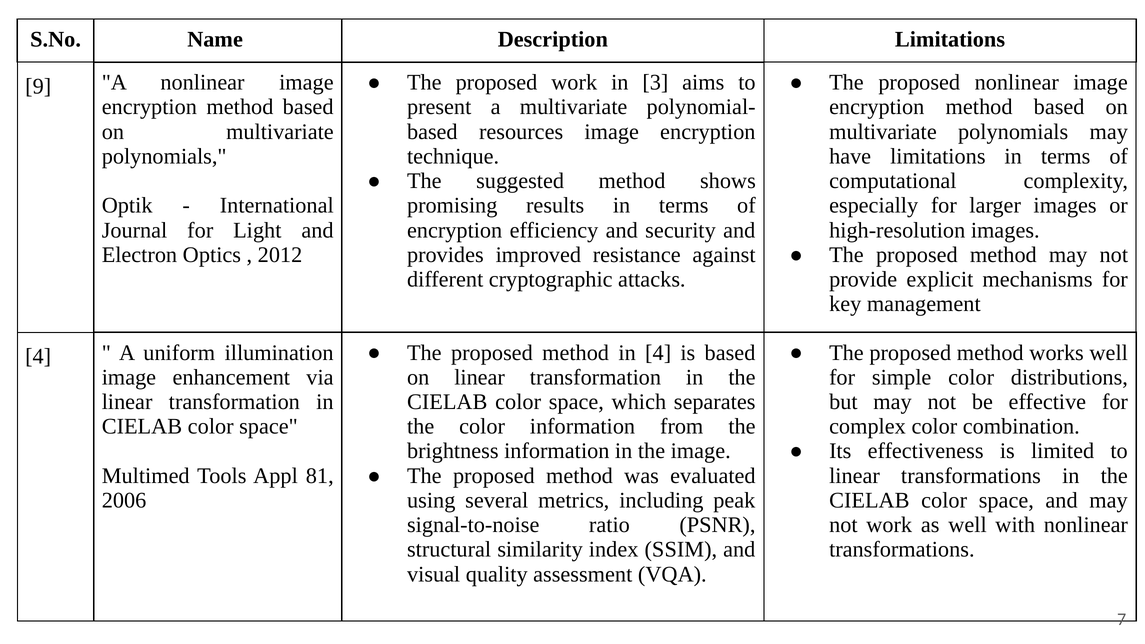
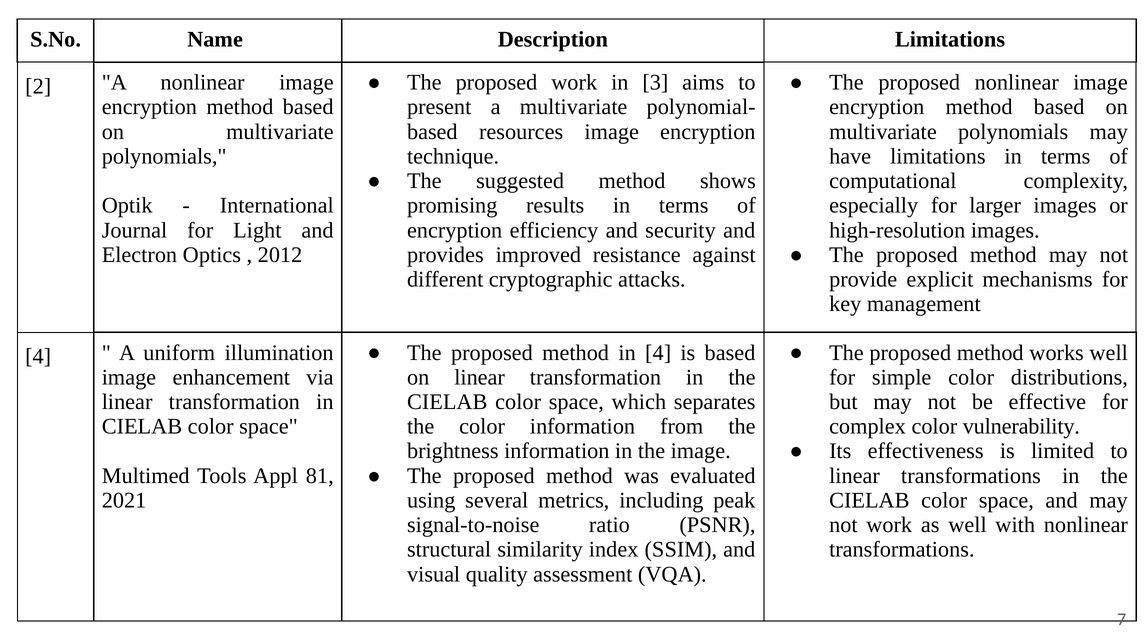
9: 9 -> 2
combination: combination -> vulnerability
2006: 2006 -> 2021
